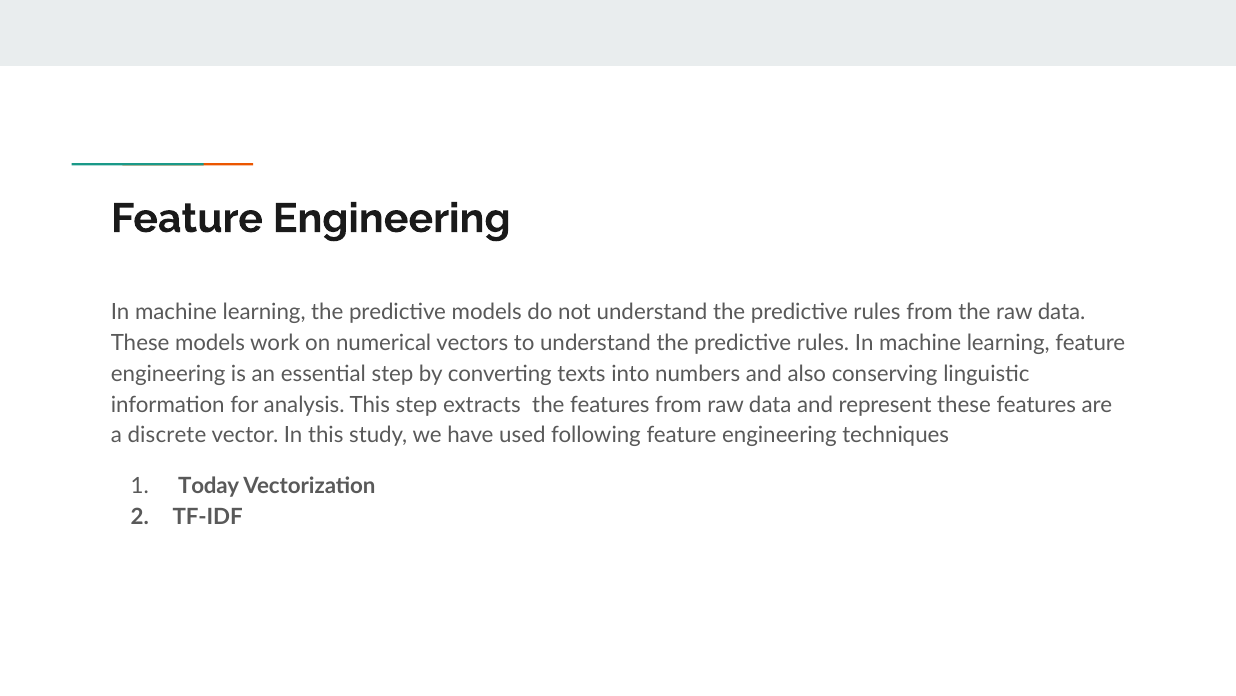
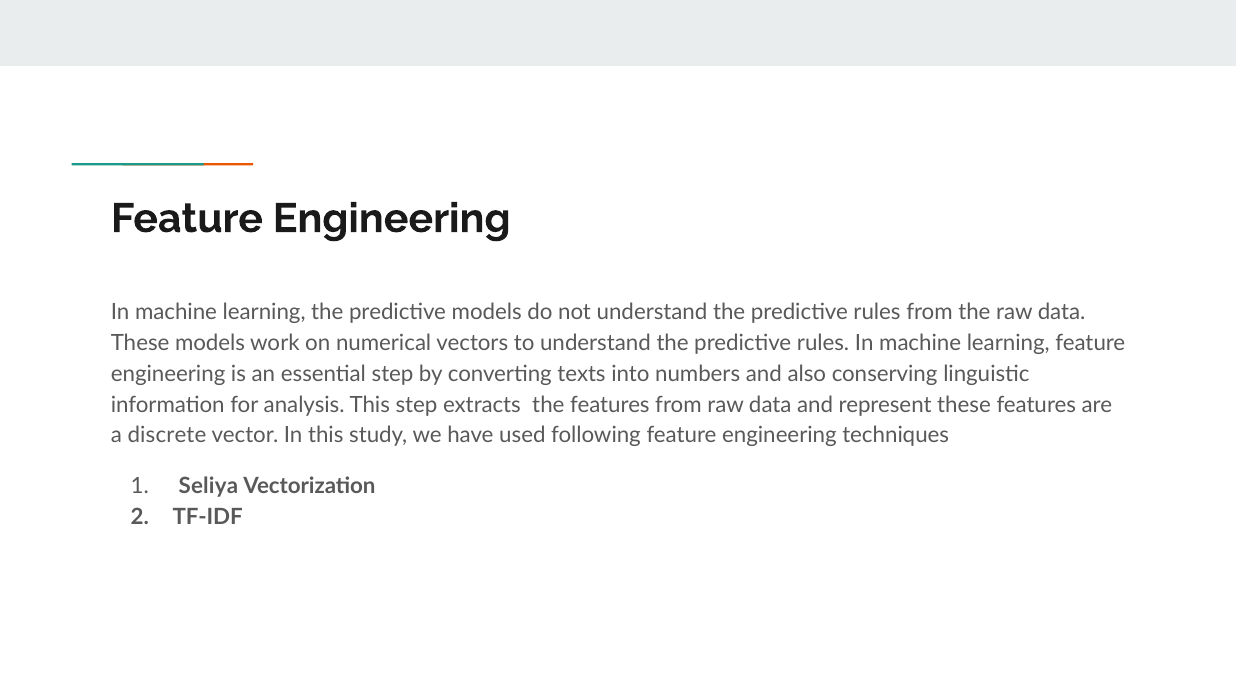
Today: Today -> Seliya
